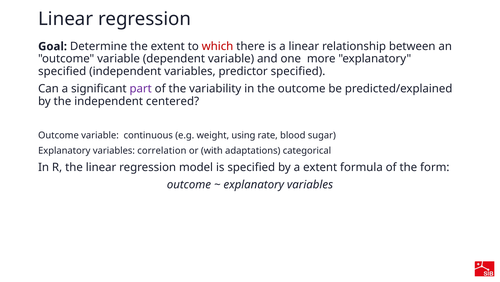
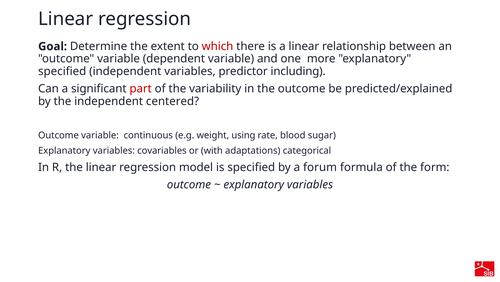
predictor specified: specified -> including
part colour: purple -> red
correlation: correlation -> covariables
a extent: extent -> forum
